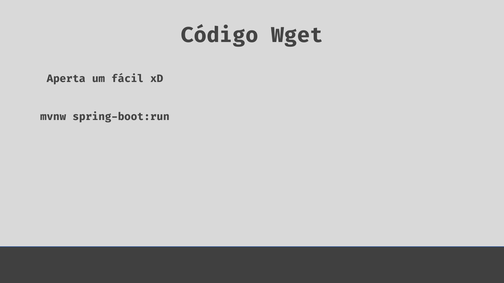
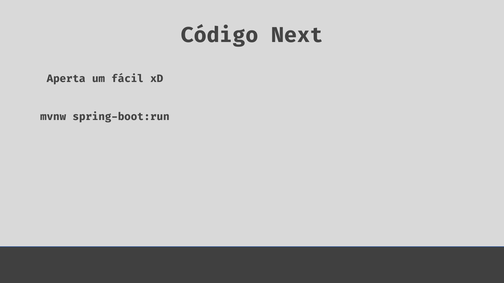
Wget: Wget -> Next
